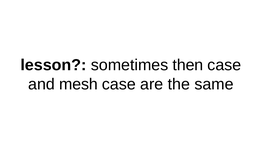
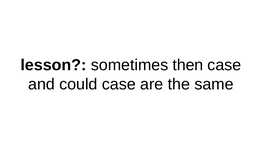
mesh: mesh -> could
